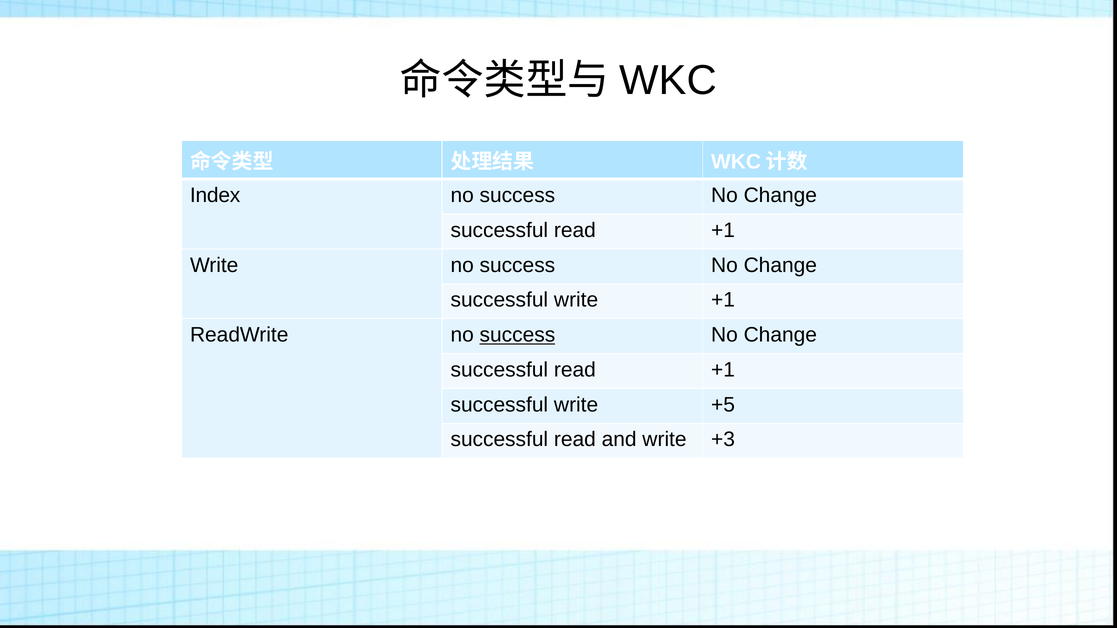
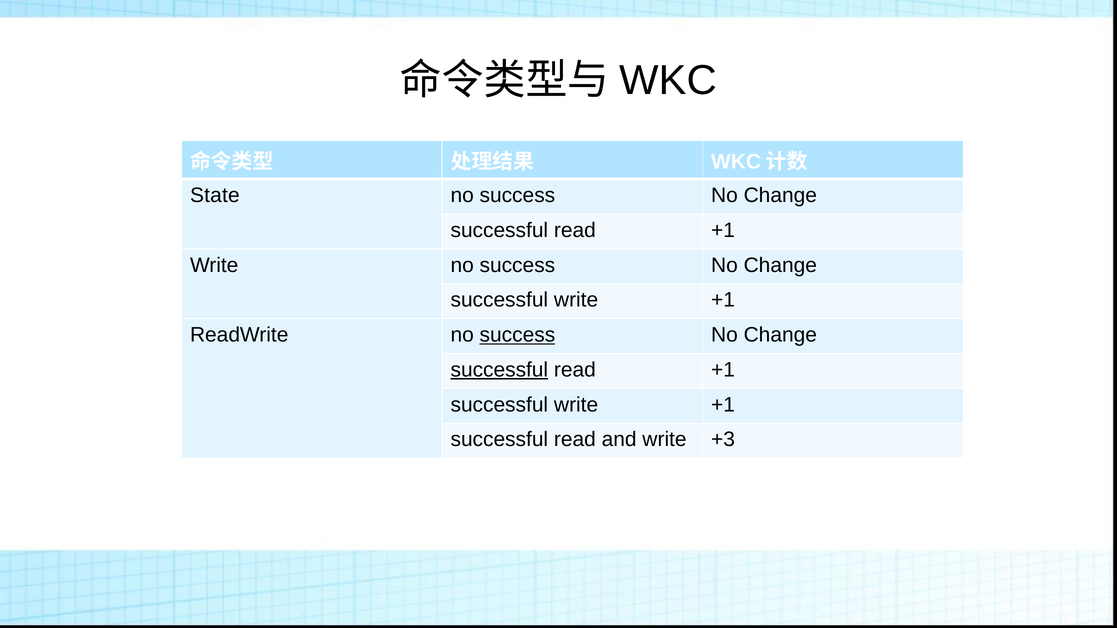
Index: Index -> State
successful at (499, 370) underline: none -> present
+5 at (723, 405): +5 -> +1
